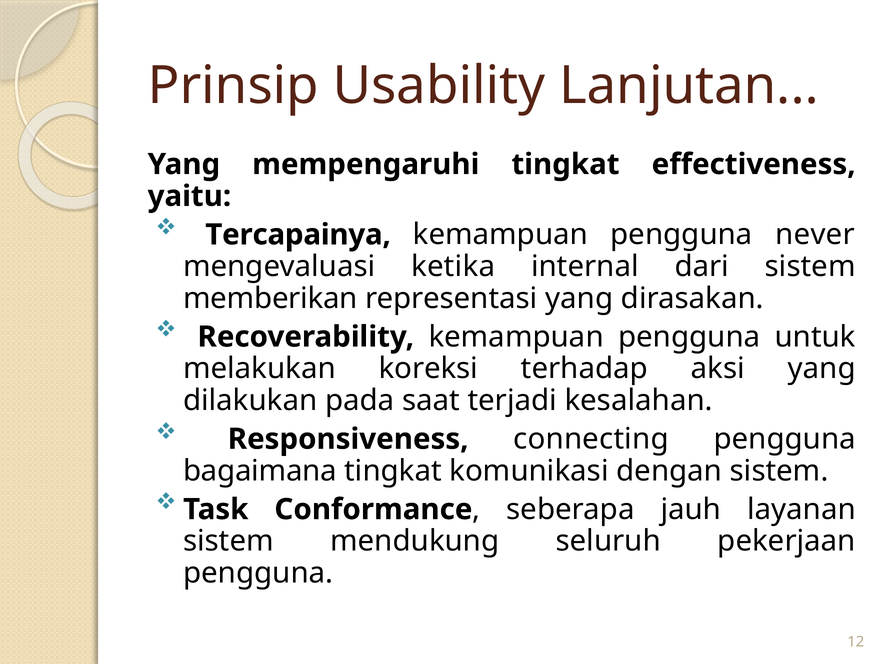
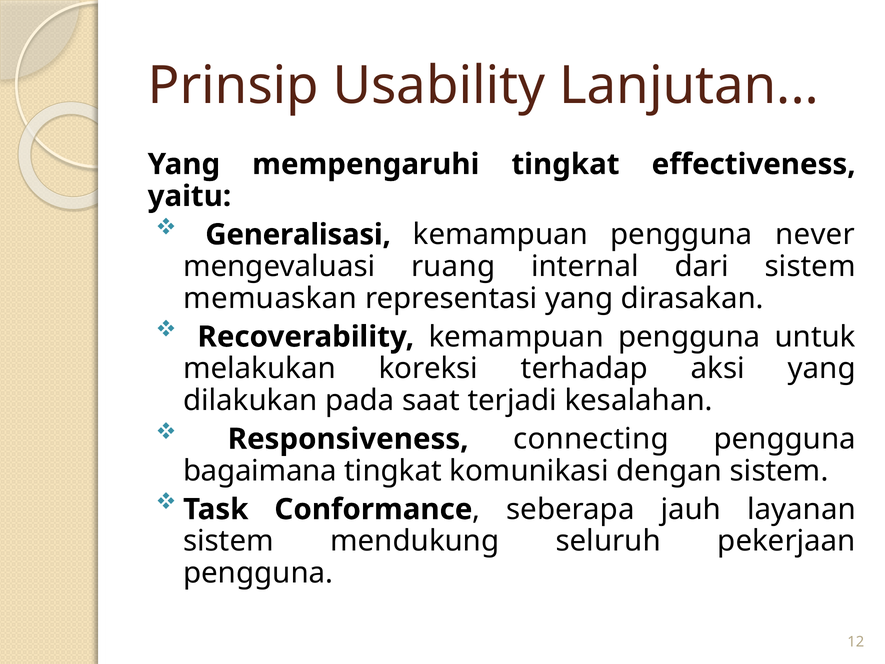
Tercapainya: Tercapainya -> Generalisasi
ketika: ketika -> ruang
memberikan: memberikan -> memuaskan
